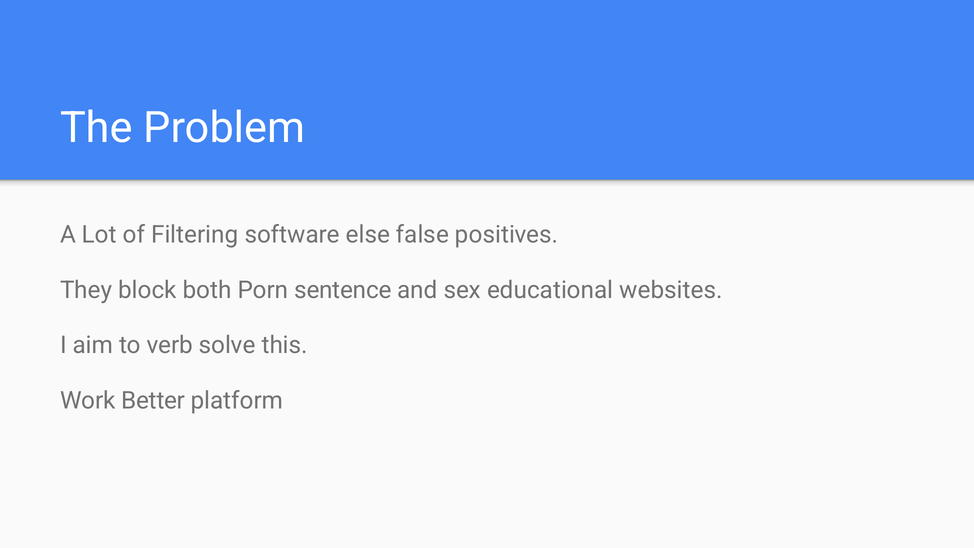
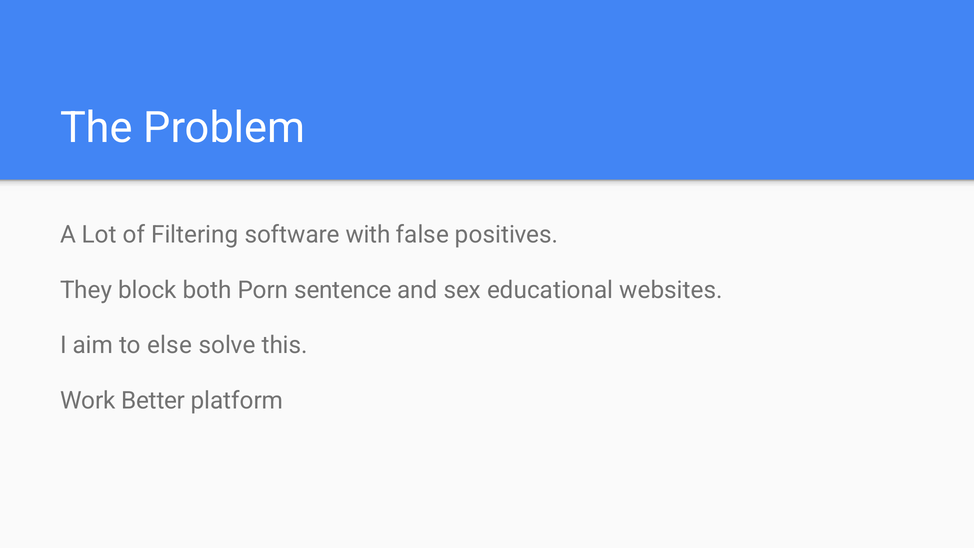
else: else -> with
verb: verb -> else
